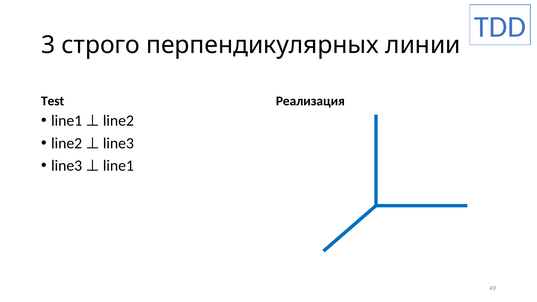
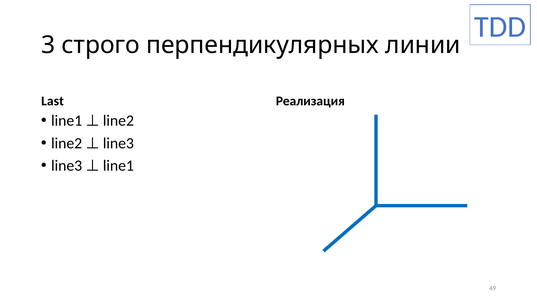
Test: Test -> Last
